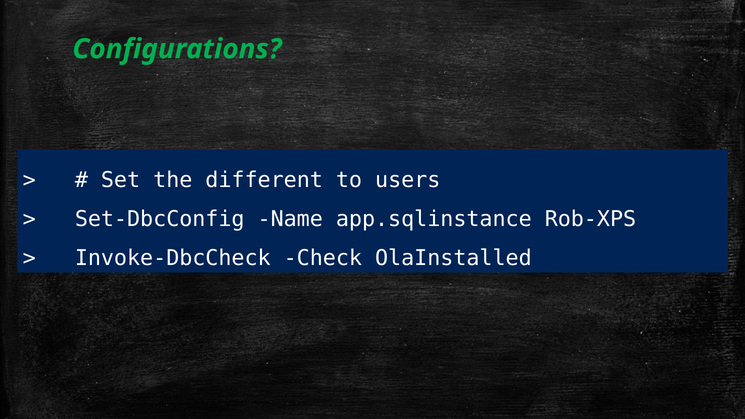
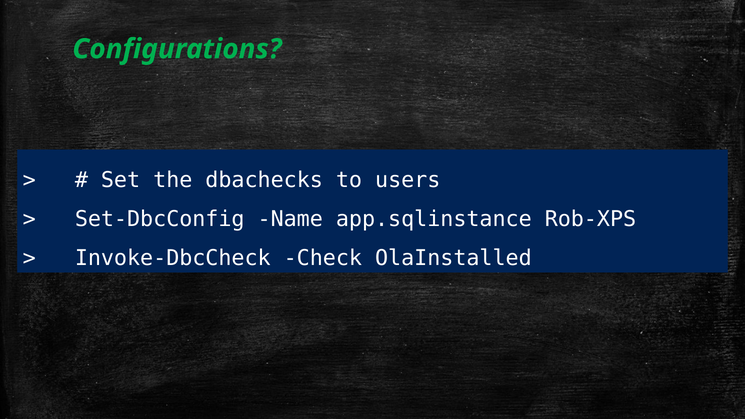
different: different -> dbachecks
